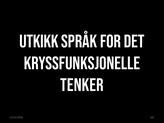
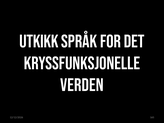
TENKER: TENKER -> VERDEN
